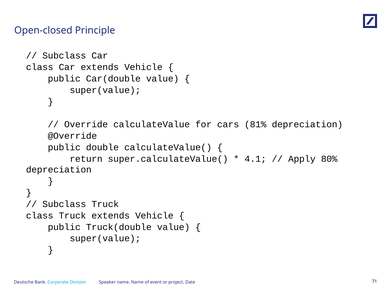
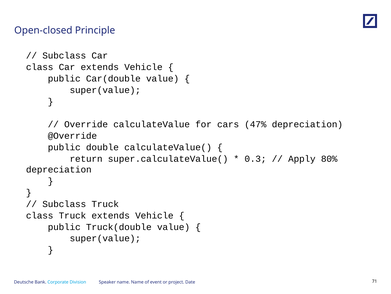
81%: 81% -> 47%
4.1: 4.1 -> 0.3
